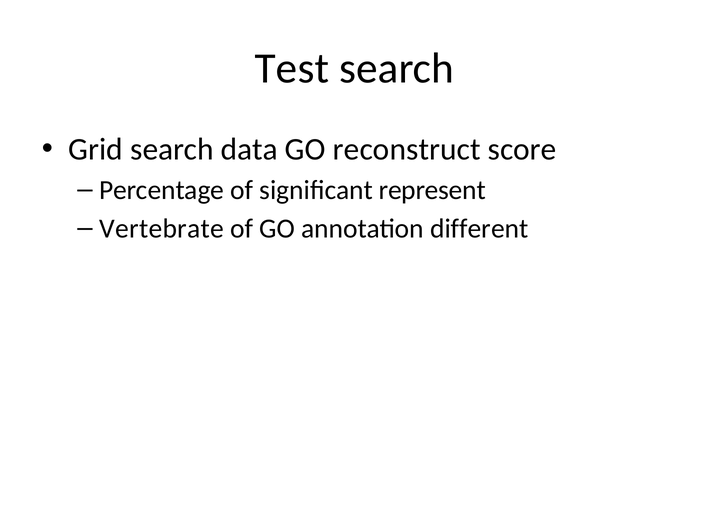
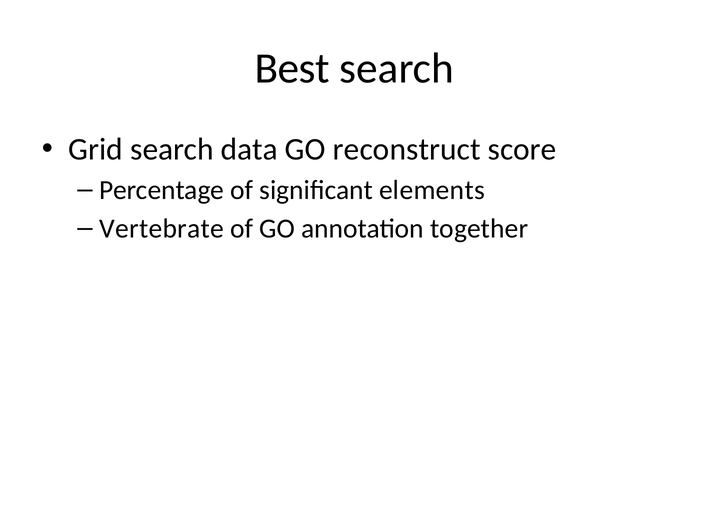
Test: Test -> Best
represent: represent -> elements
different: different -> together
